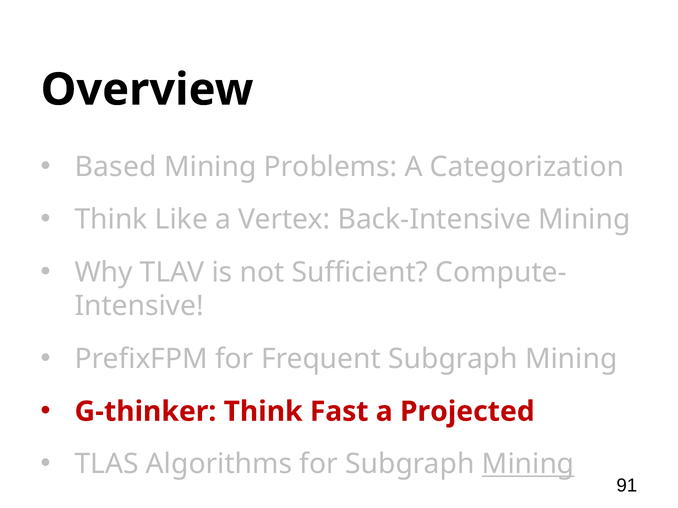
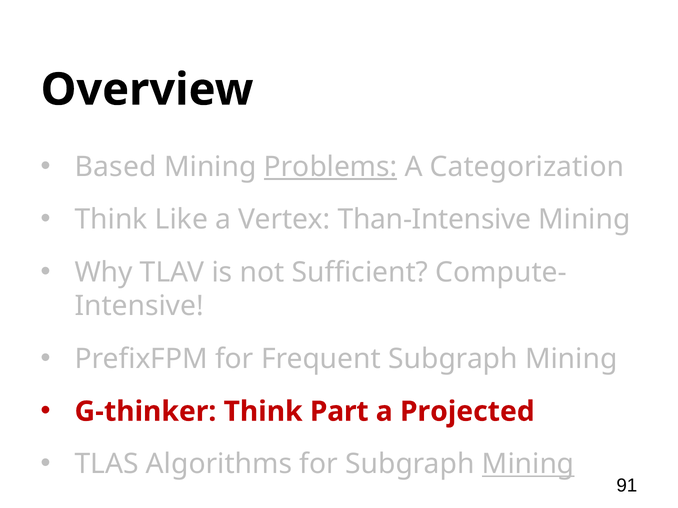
Problems underline: none -> present
Back-Intensive: Back-Intensive -> Than-Intensive
Fast: Fast -> Part
